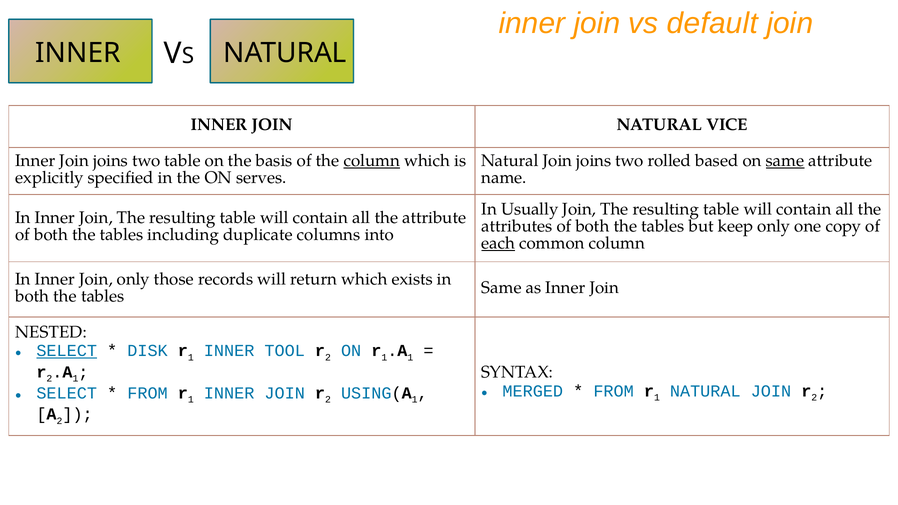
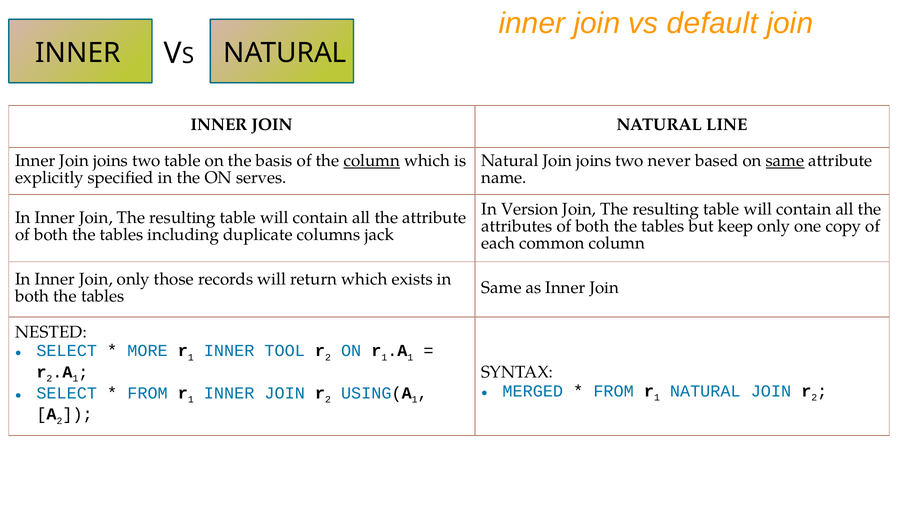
VICE: VICE -> LINE
rolled: rolled -> never
Usually: Usually -> Version
into: into -> jack
each underline: present -> none
SELECT at (67, 351) underline: present -> none
DISK: DISK -> MORE
